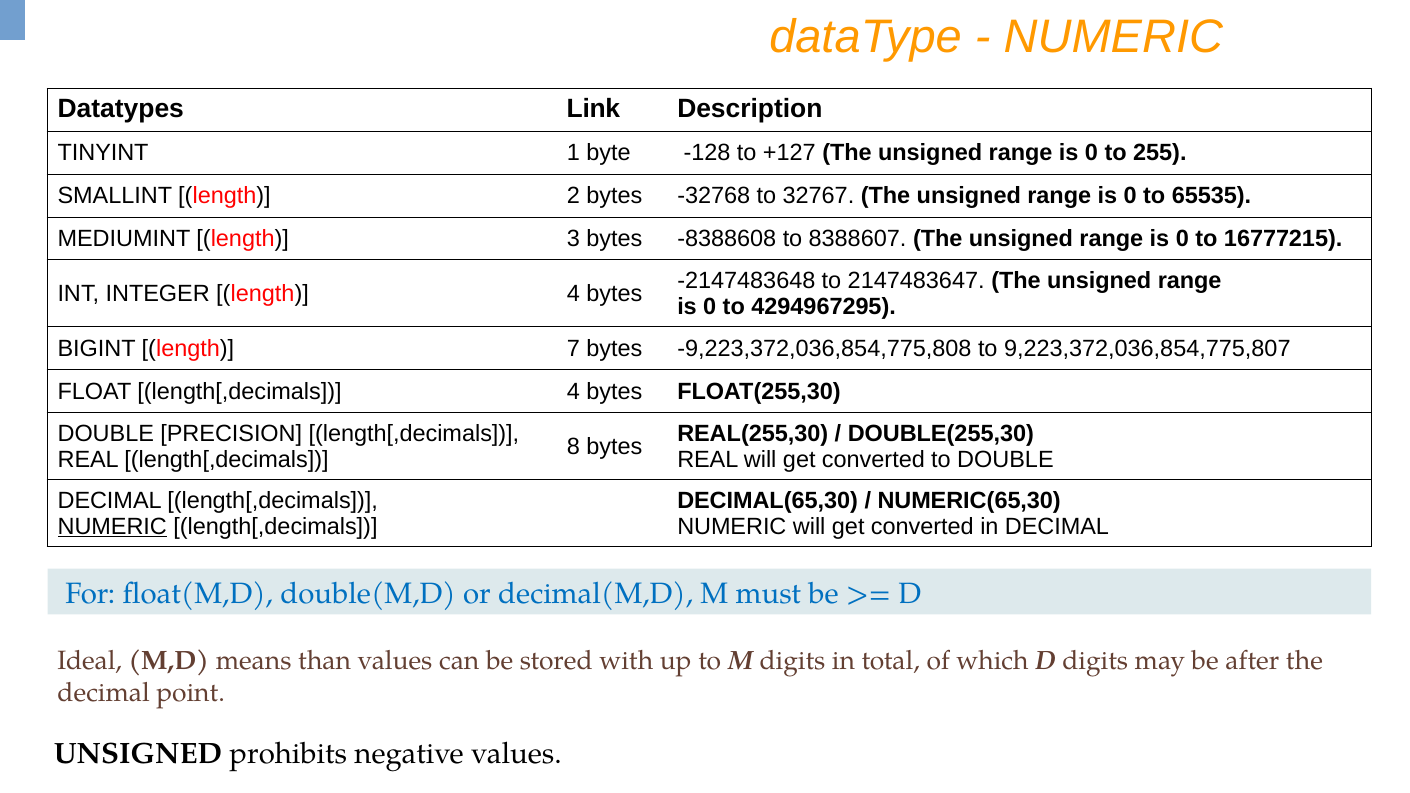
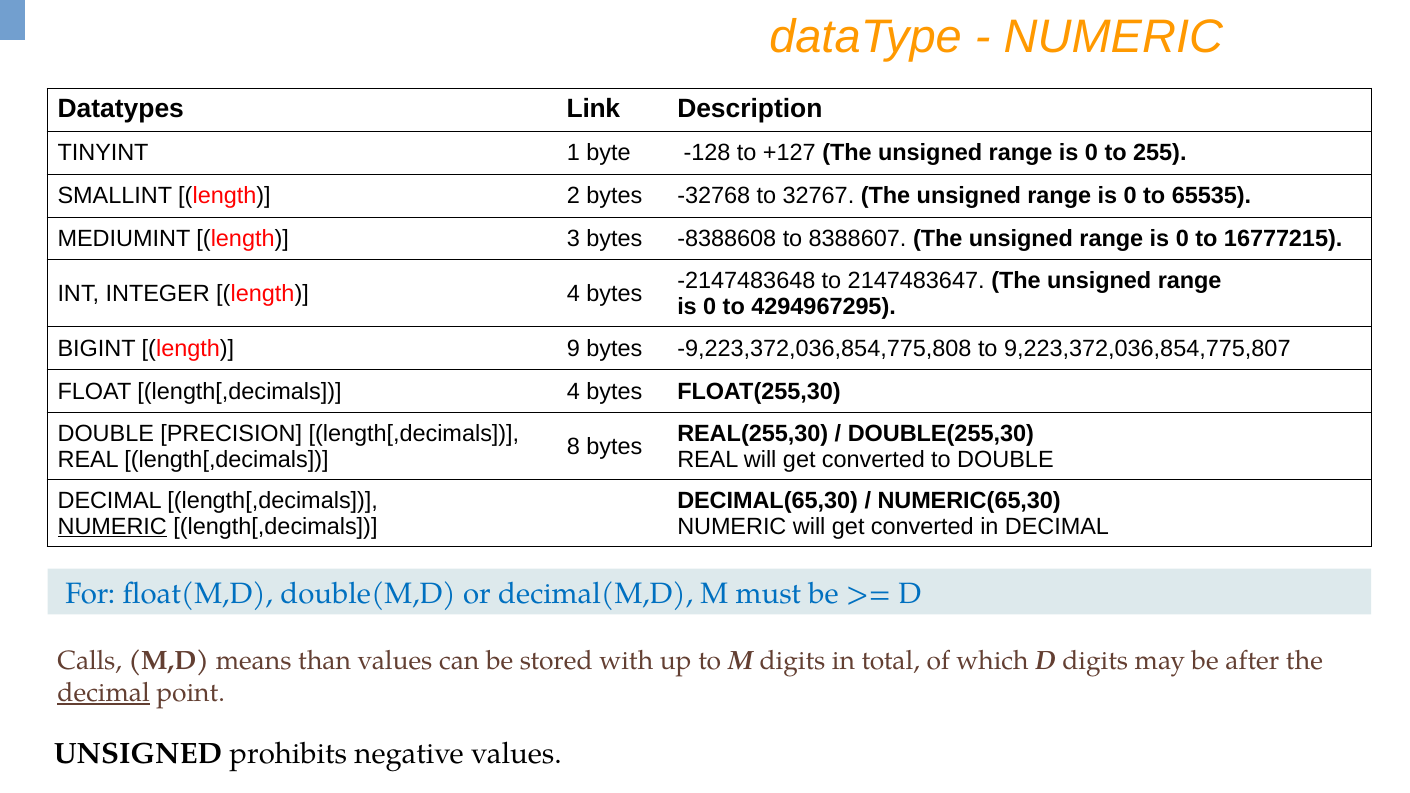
7: 7 -> 9
Ideal: Ideal -> Calls
decimal at (104, 693) underline: none -> present
